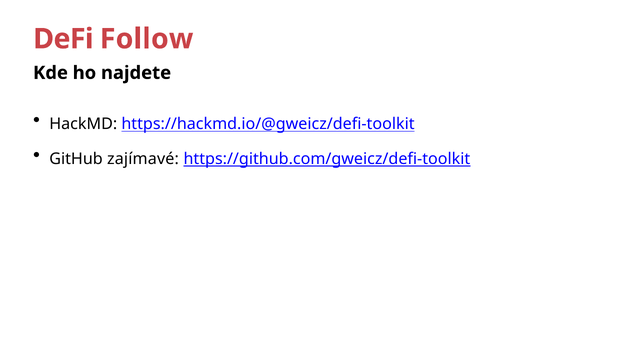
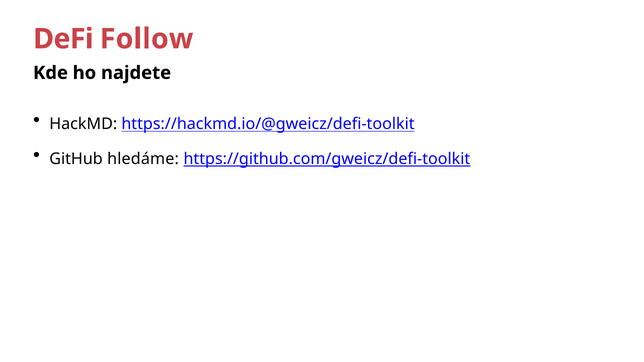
zajímavé: zajímavé -> hledáme
